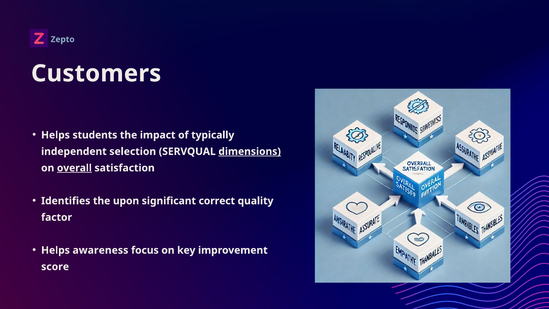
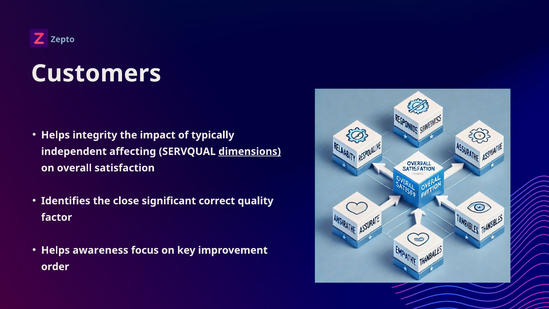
students: students -> integrity
selection: selection -> affecting
overall underline: present -> none
upon: upon -> close
score: score -> order
